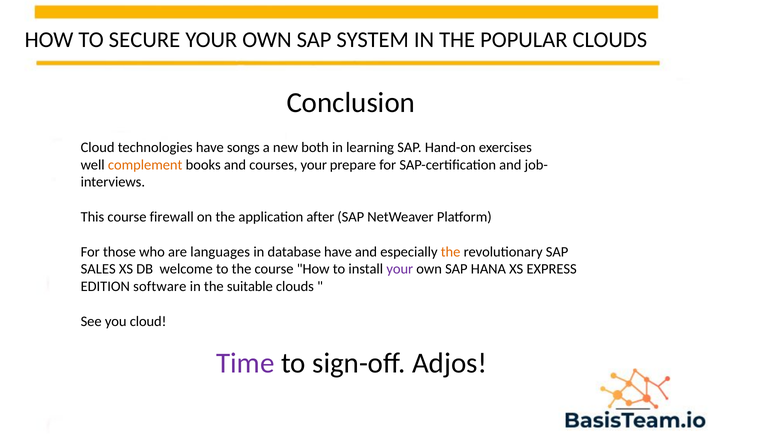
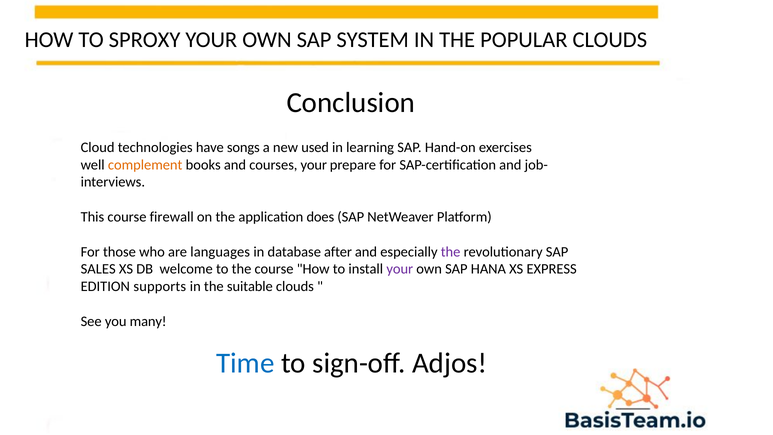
SECURE: SECURE -> SPROXY
both: both -> used
after: after -> does
database have: have -> after
the at (451, 252) colour: orange -> purple
software: software -> supports
you cloud: cloud -> many
Time colour: purple -> blue
